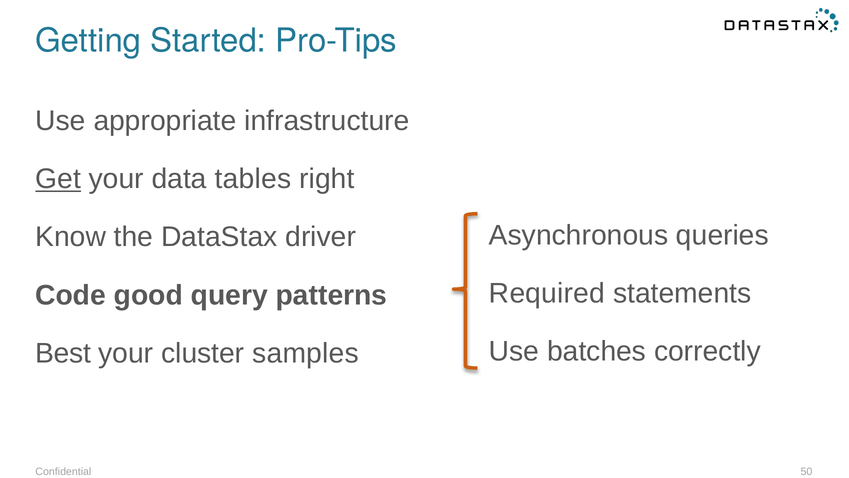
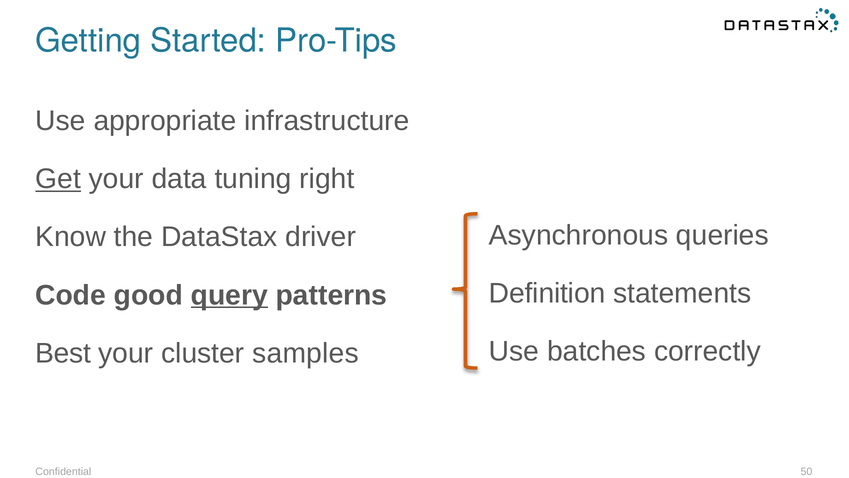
tables: tables -> tuning
Required: Required -> Definition
query underline: none -> present
